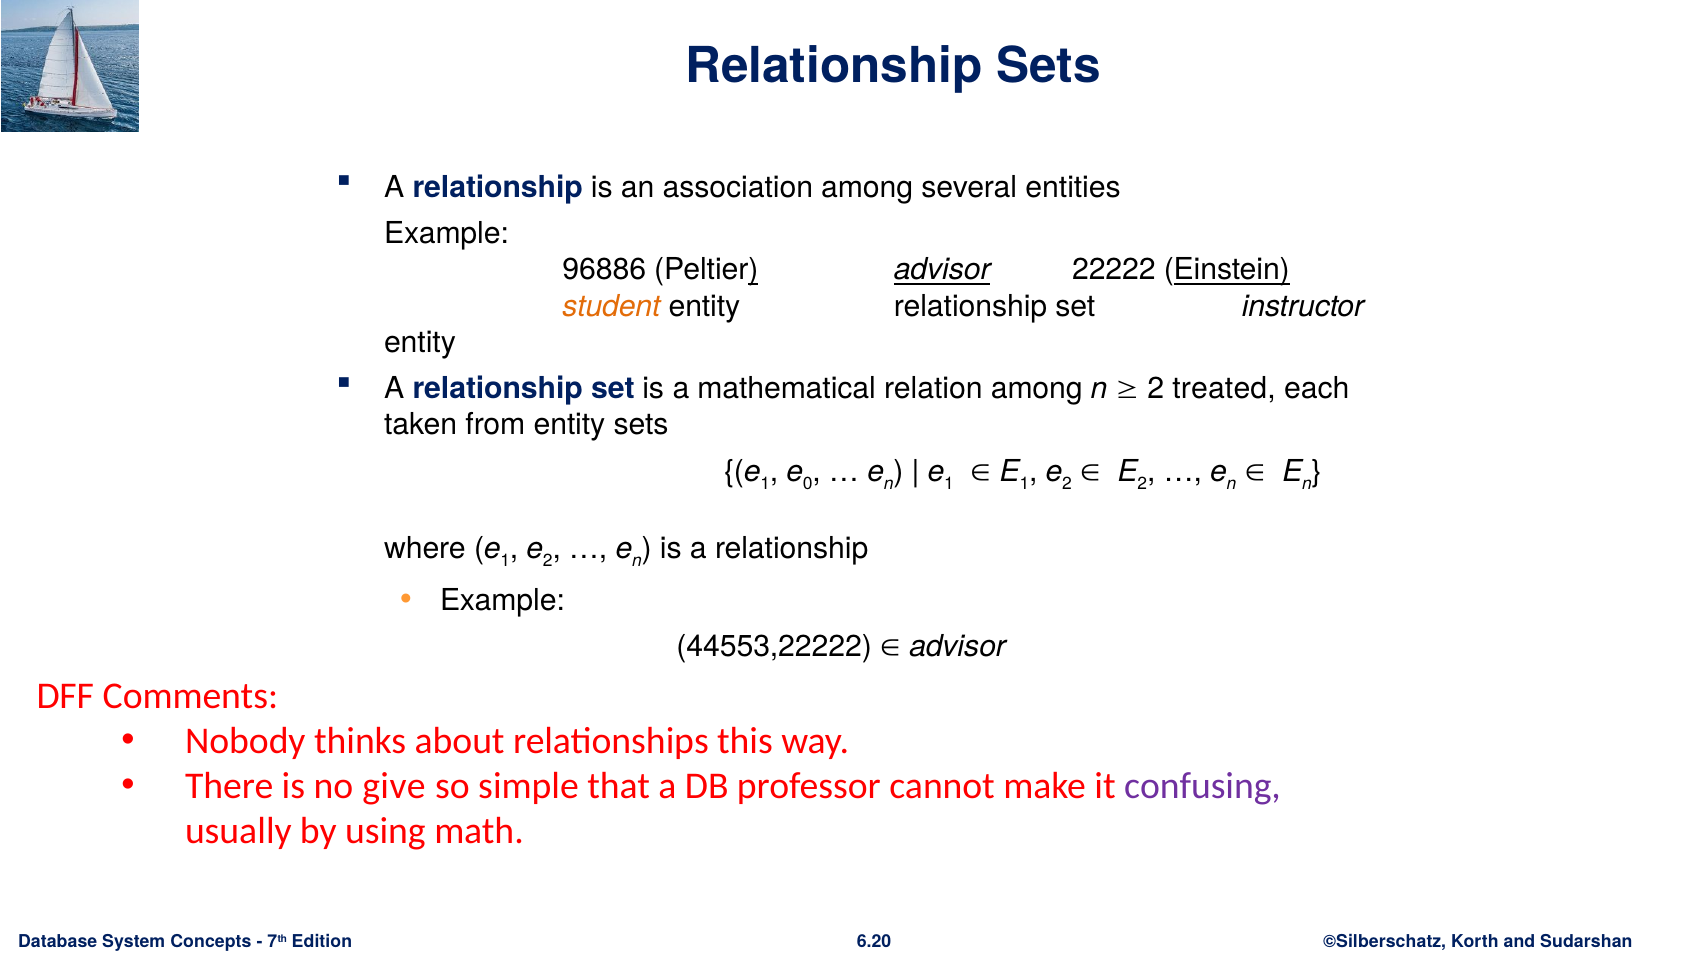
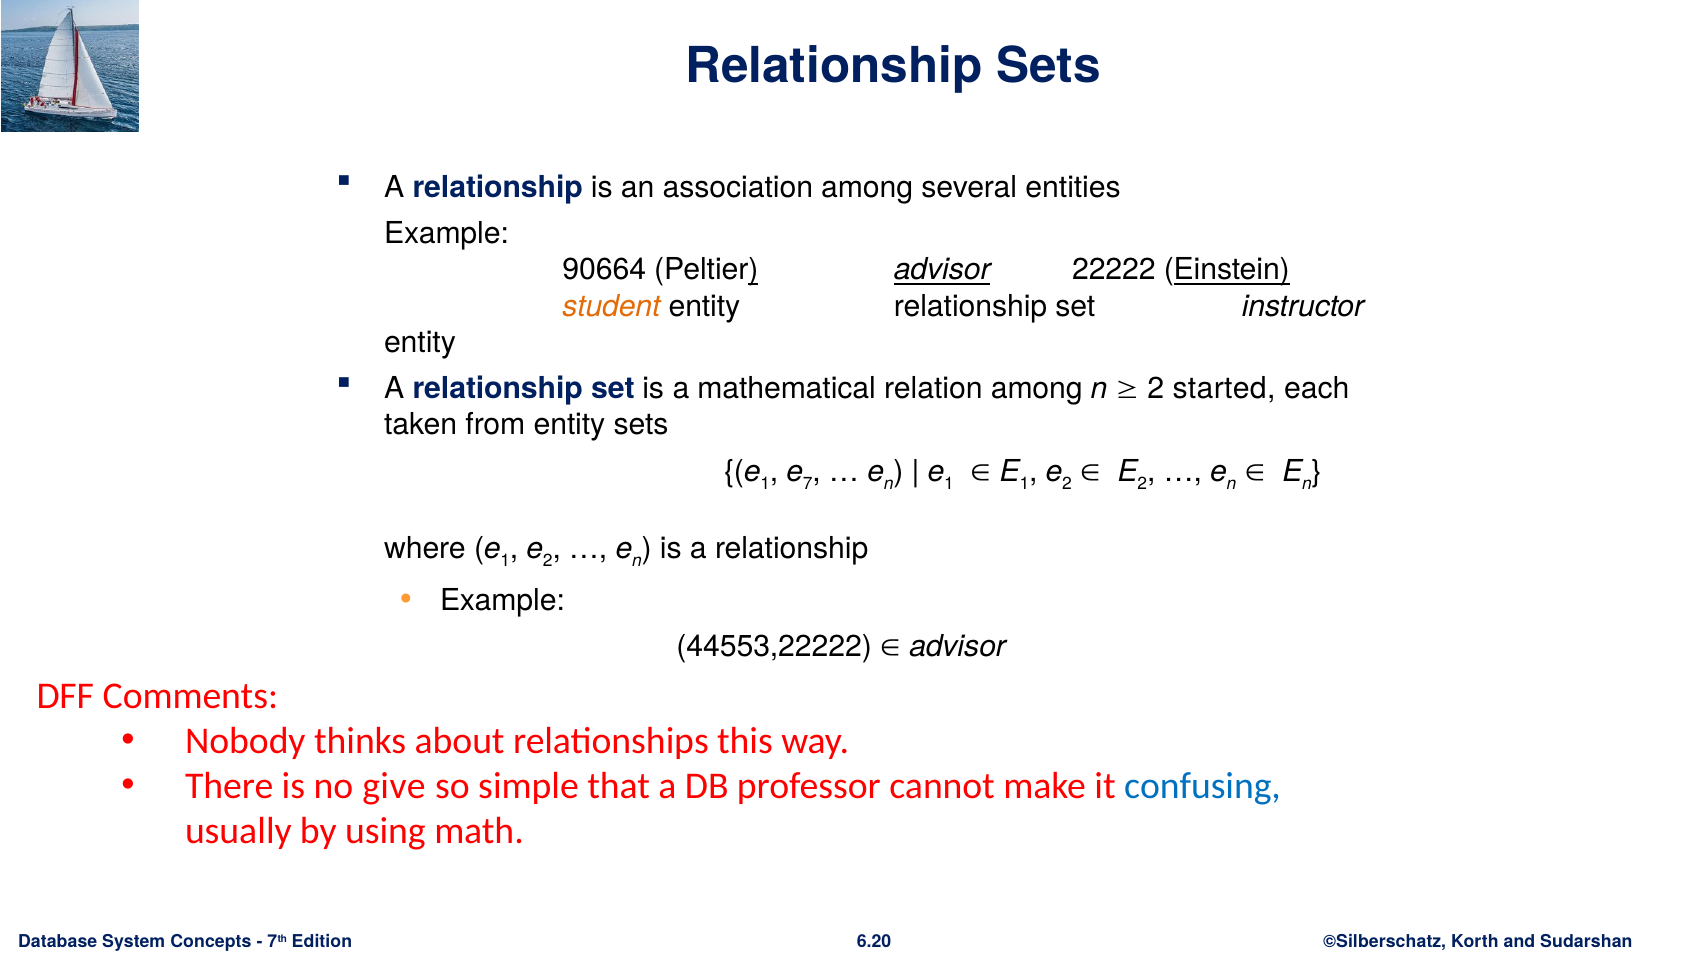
96886: 96886 -> 90664
treated: treated -> started
0: 0 -> 7
confusing colour: purple -> blue
